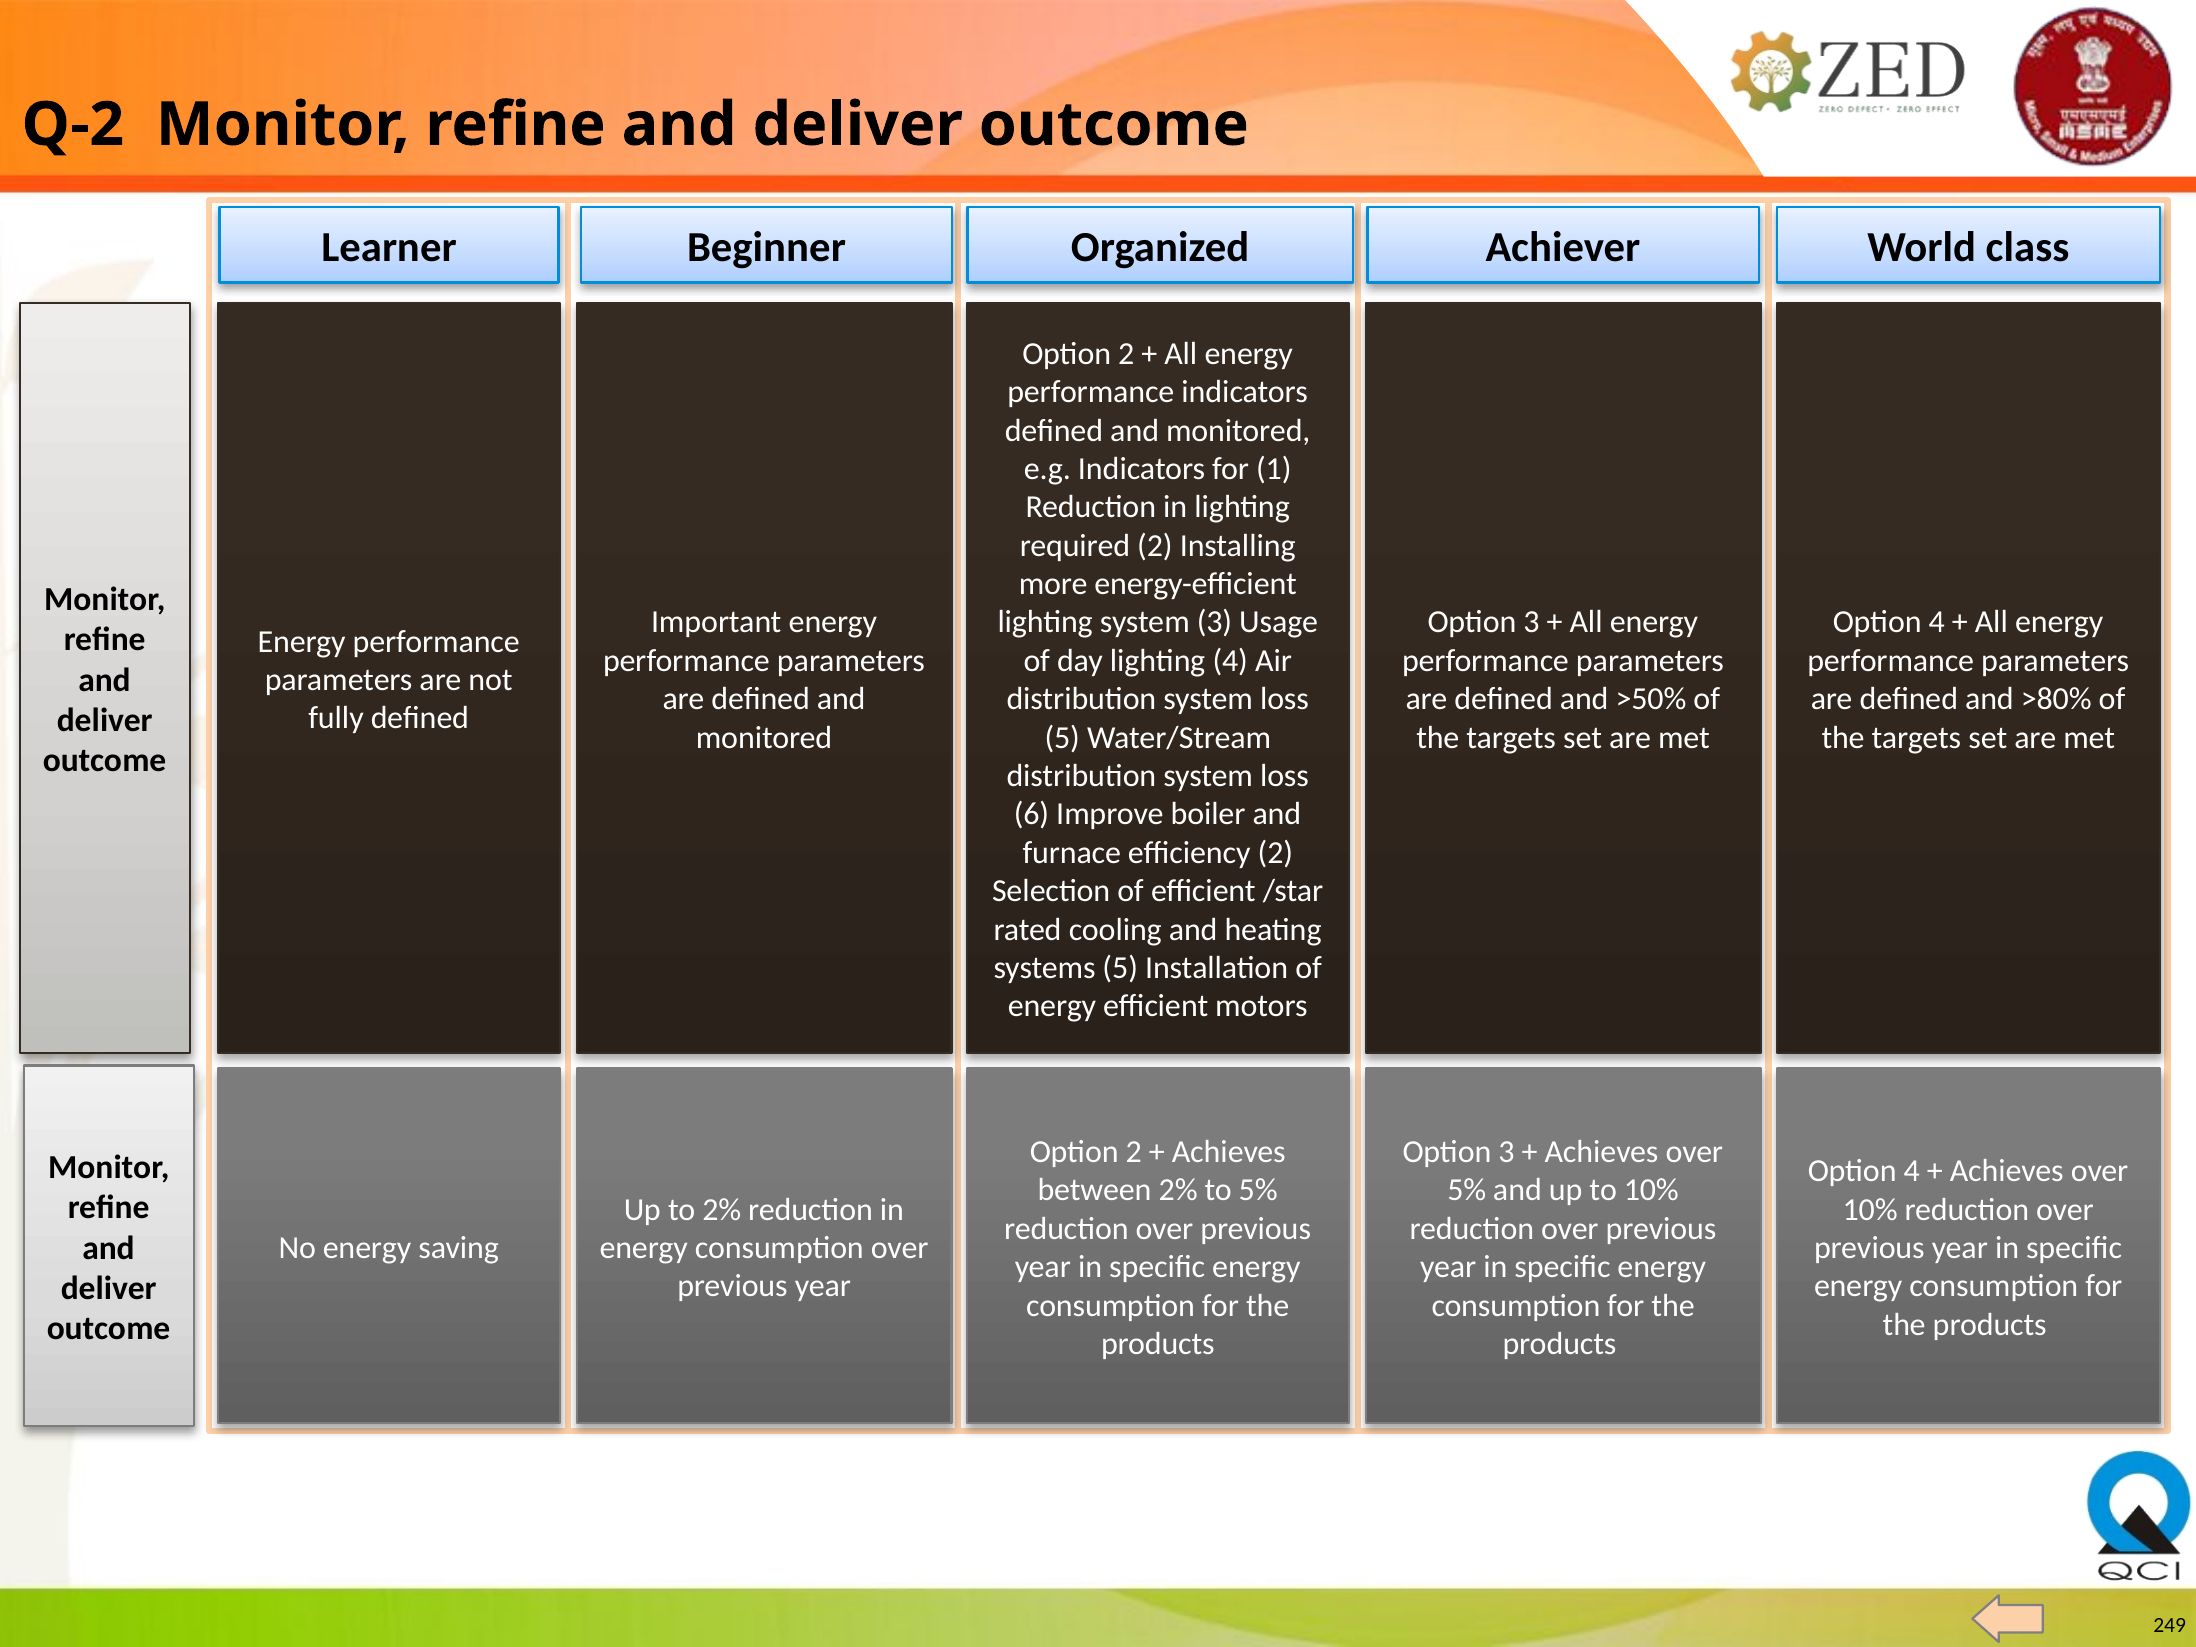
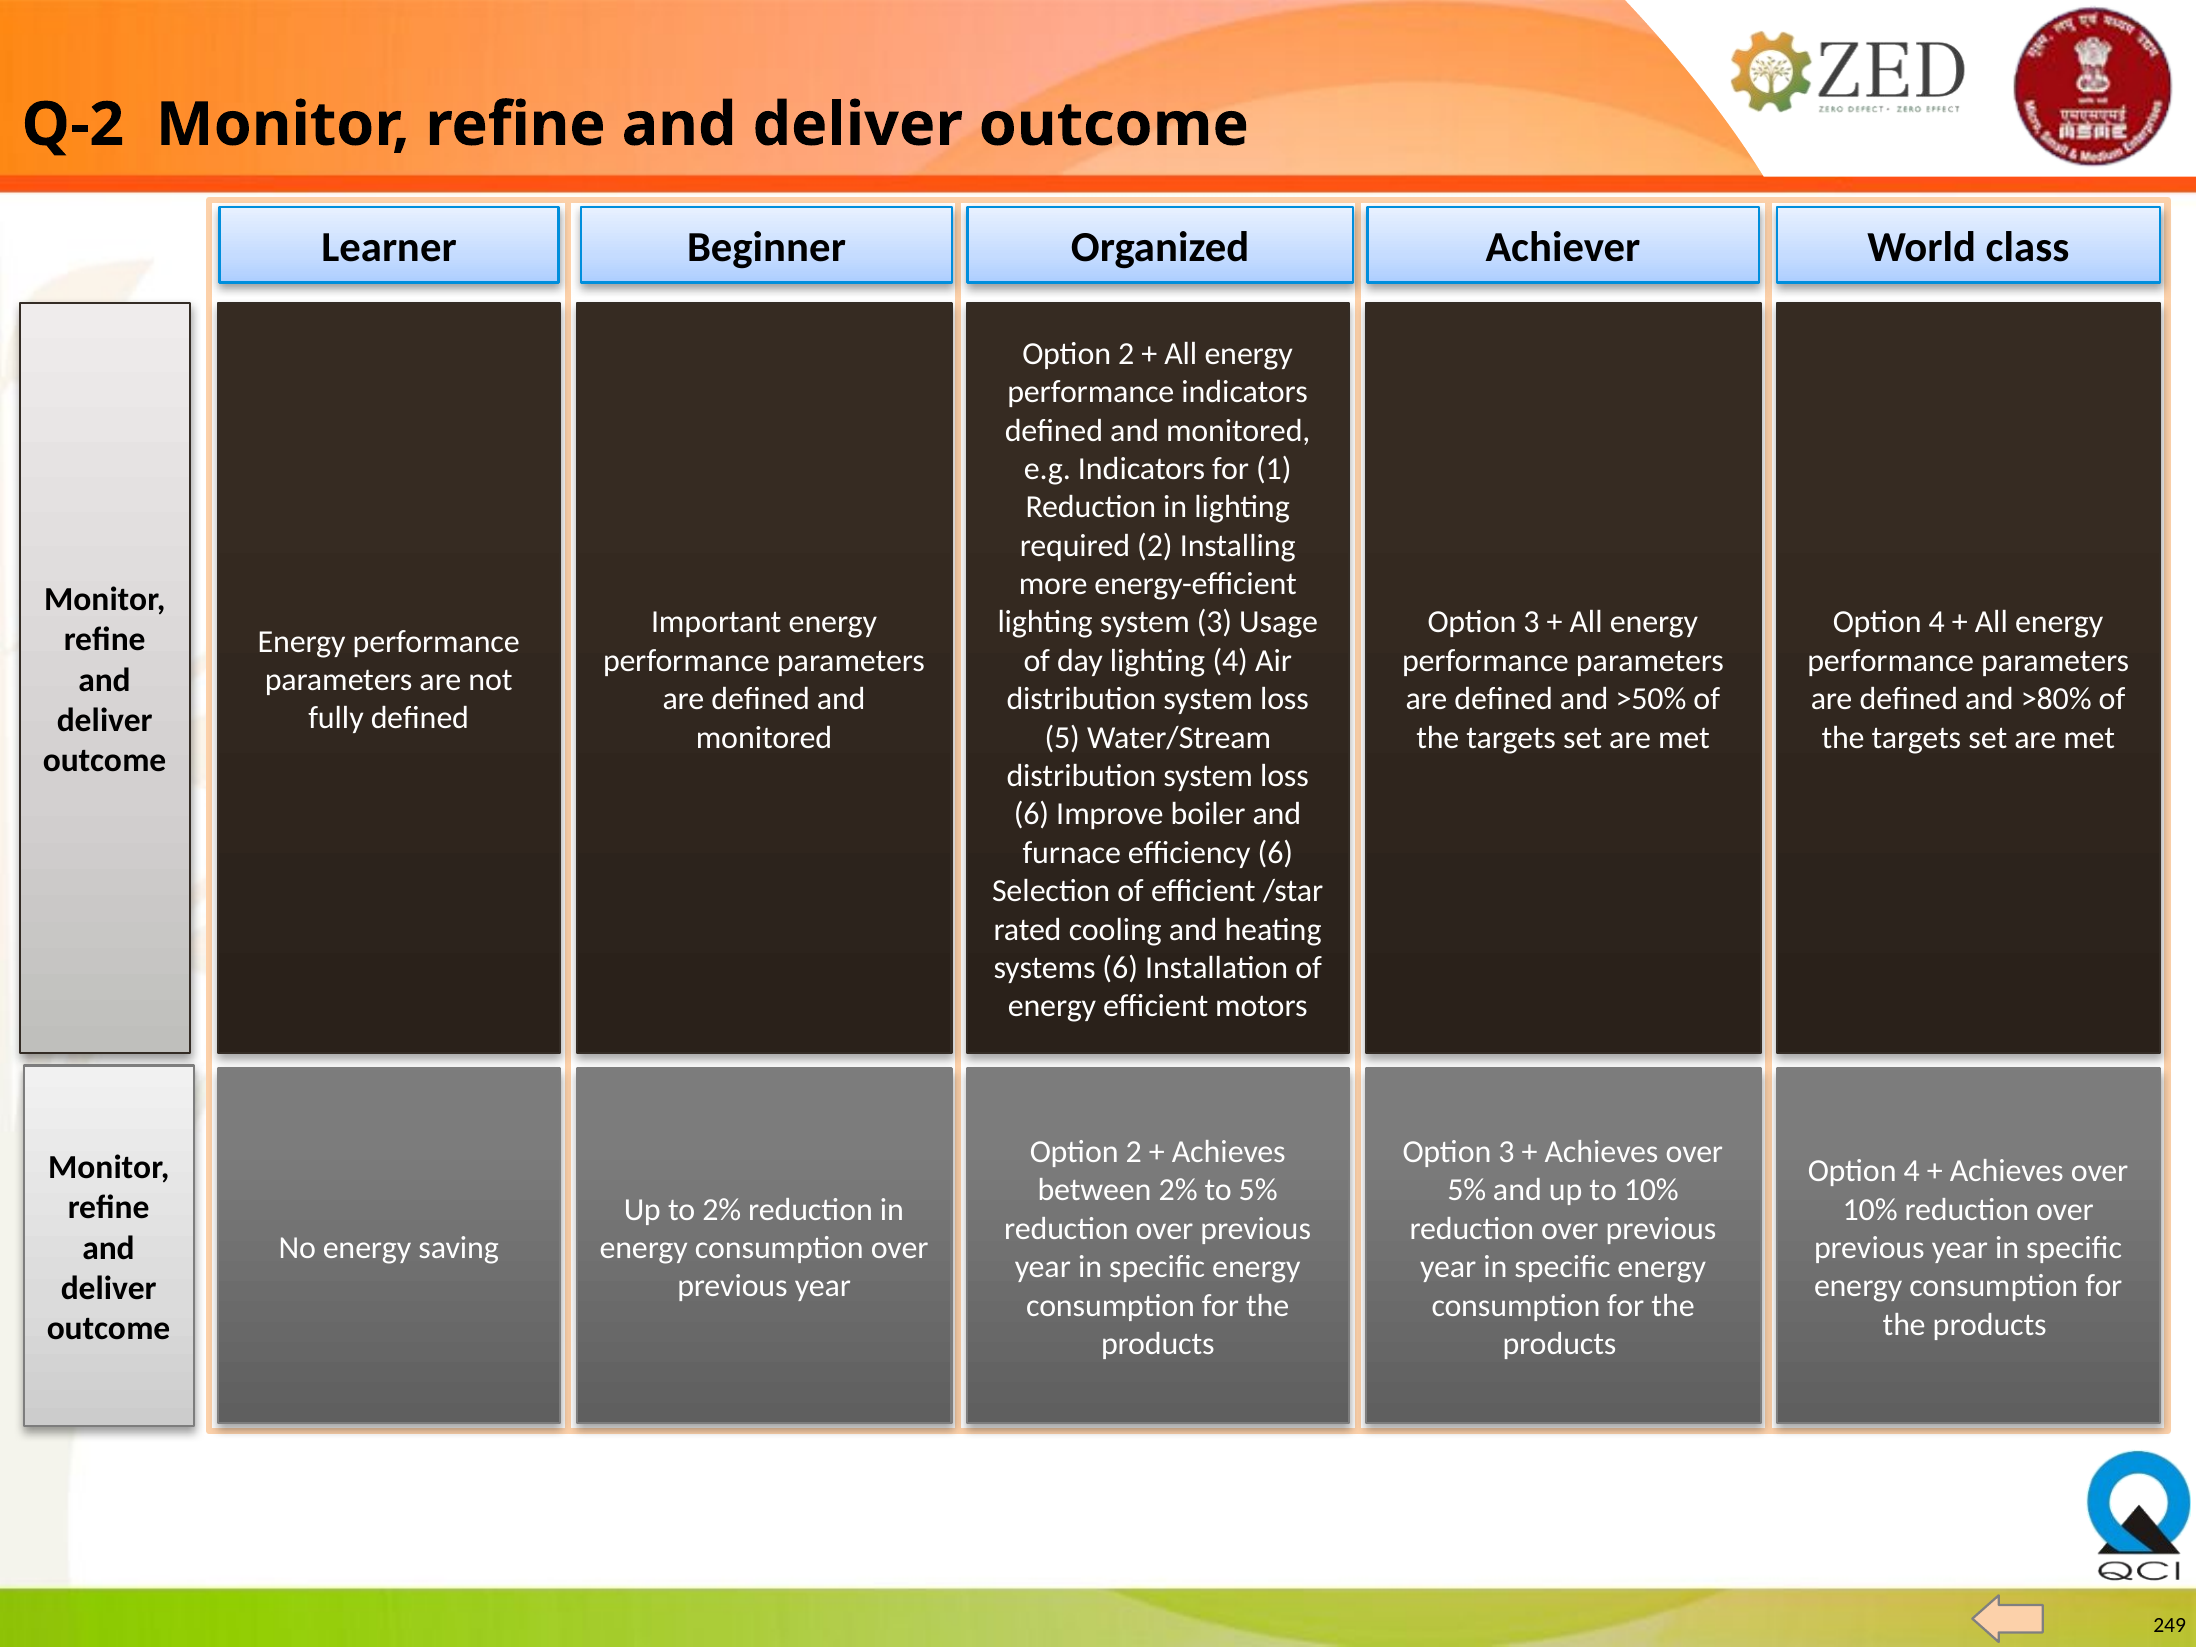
efficiency 2: 2 -> 6
systems 5: 5 -> 6
